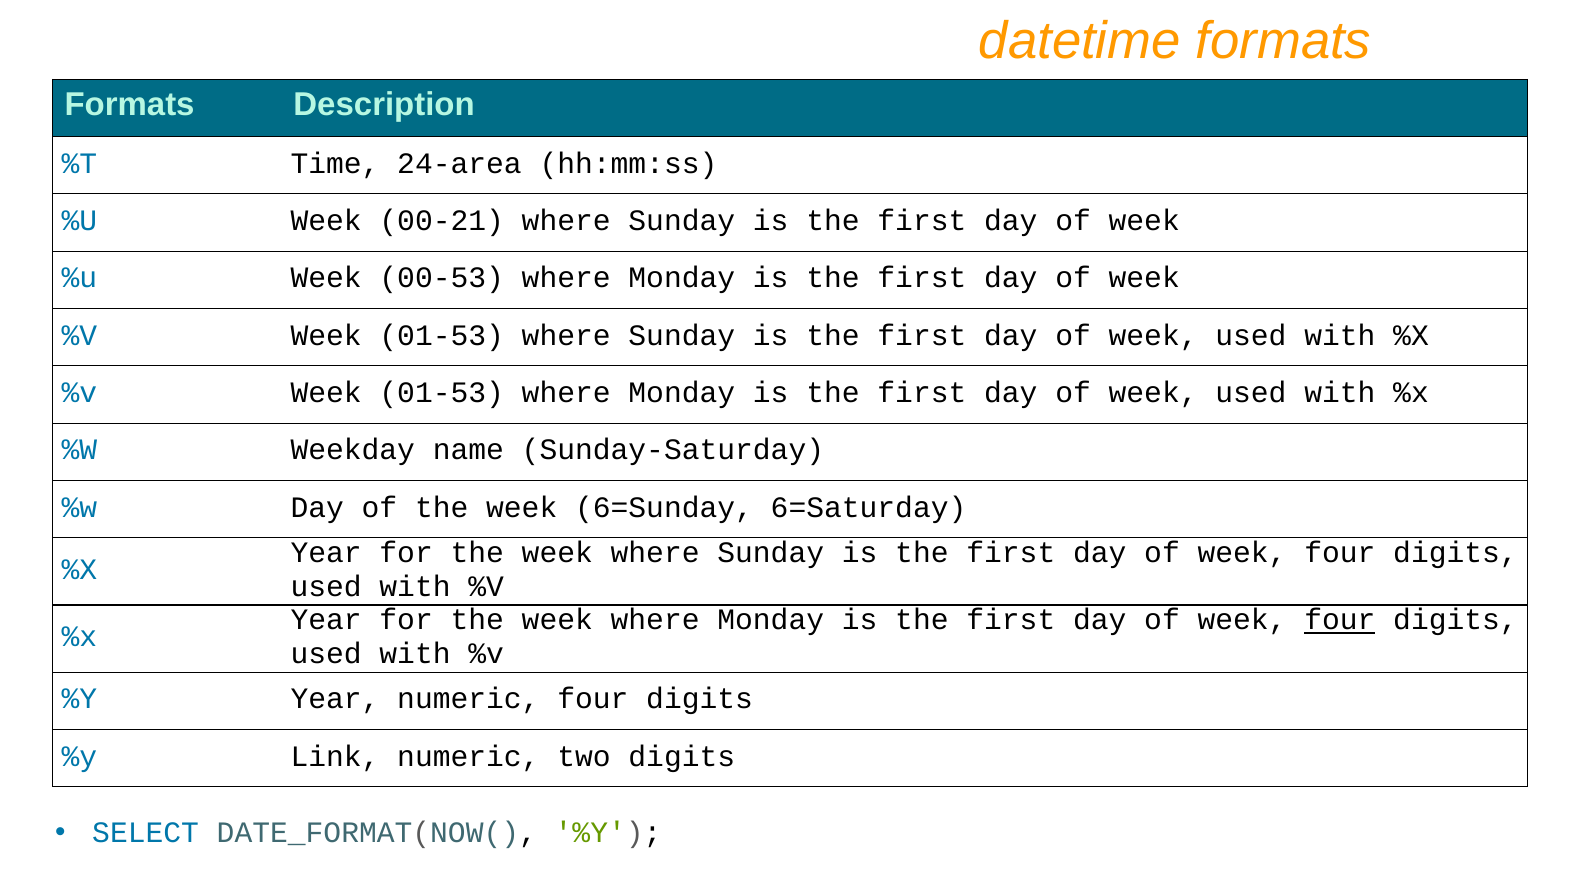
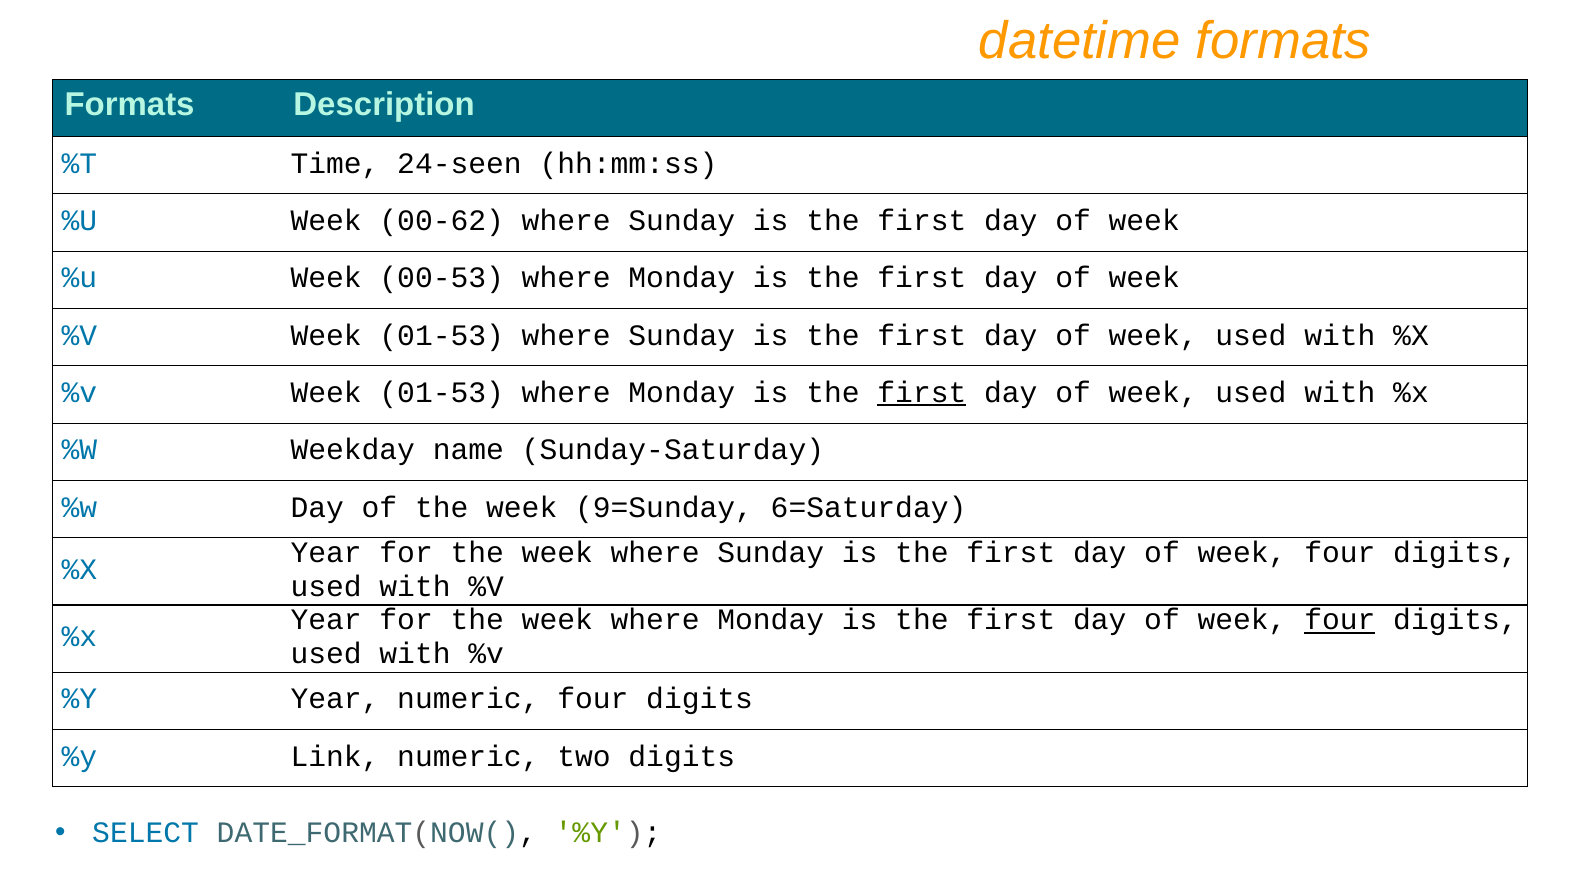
24-area: 24-area -> 24-seen
00-21: 00-21 -> 00-62
first at (922, 393) underline: none -> present
6=Sunday: 6=Sunday -> 9=Sunday
